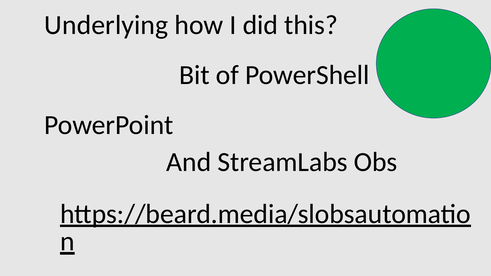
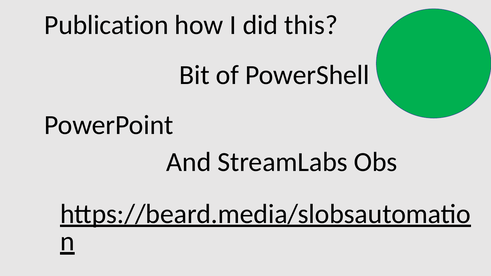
Underlying: Underlying -> Publication
